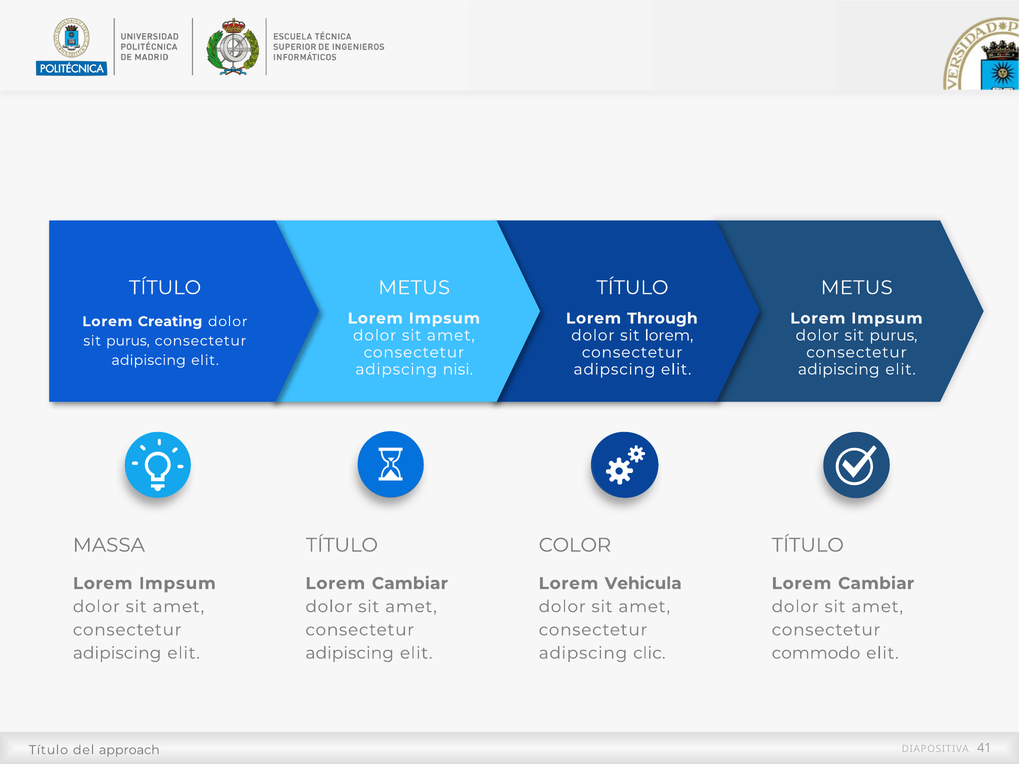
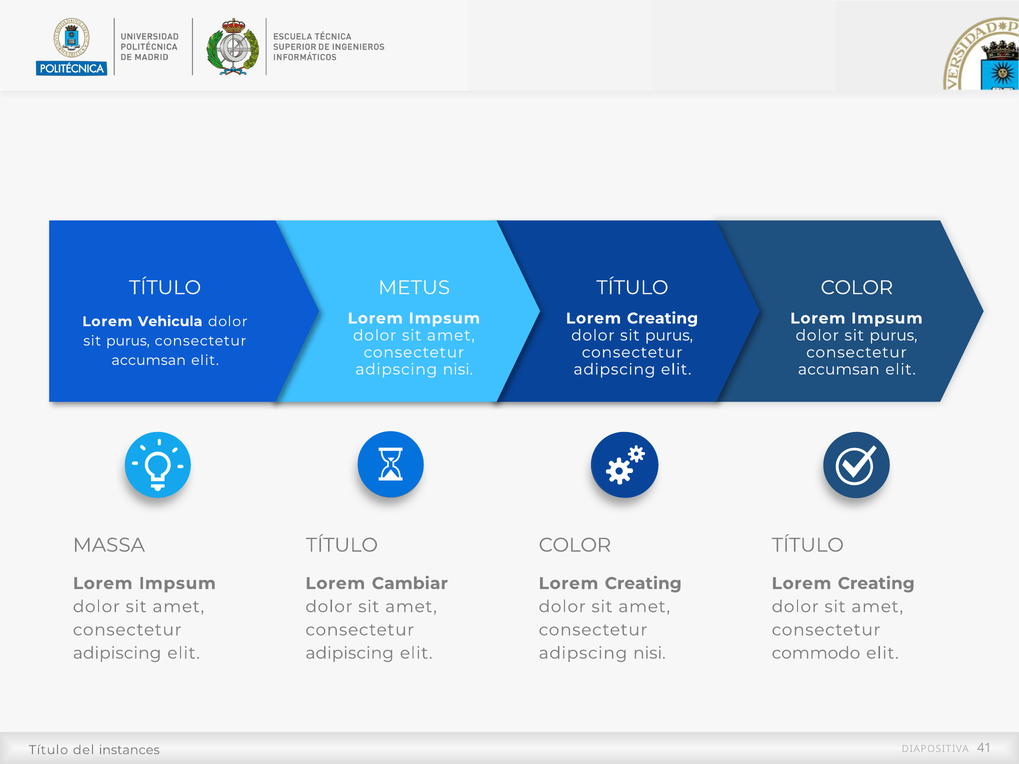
METUS at (857, 288): METUS -> COLOR
Through at (662, 318): Through -> Creating
Creating: Creating -> Vehicula
lorem at (669, 336): lorem -> purus
adipiscing at (149, 360): adipiscing -> accumsan
adipiscing at (839, 370): adipiscing -> accumsan
Vehicula at (643, 584): Vehicula -> Creating
Cambiar at (876, 584): Cambiar -> Creating
clic at (649, 653): clic -> nisi
approach: approach -> instances
